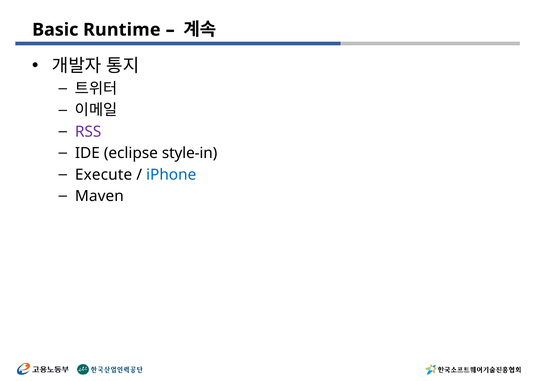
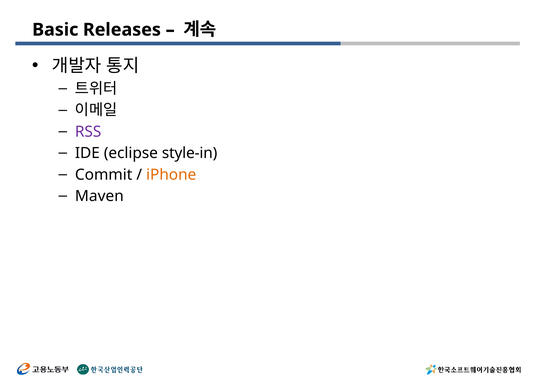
Runtime: Runtime -> Releases
Execute: Execute -> Commit
iPhone colour: blue -> orange
